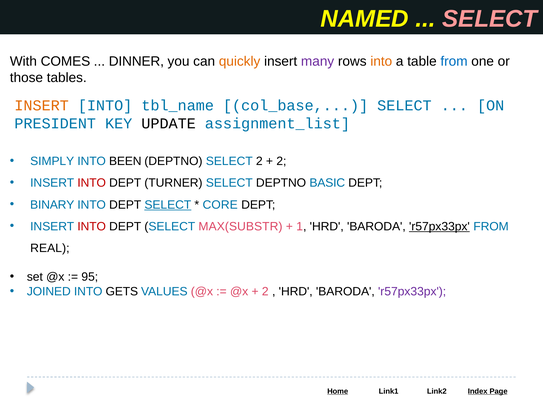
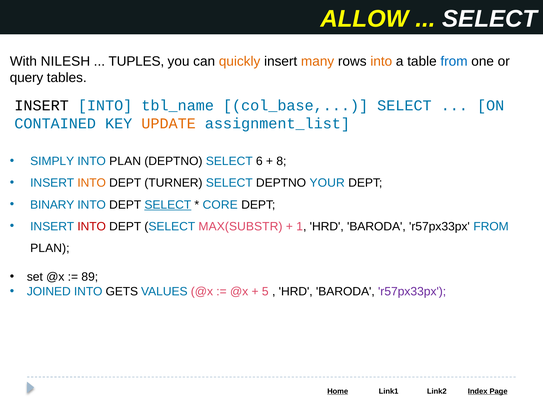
NAMED: NAMED -> ALLOW
SELECT at (490, 19) colour: pink -> white
COMES: COMES -> NILESH
DINNER: DINNER -> TUPLES
many colour: purple -> orange
those: those -> query
INSERT at (42, 106) colour: orange -> black
PRESIDENT: PRESIDENT -> CONTAINED
UPDATE colour: black -> orange
INTO BEEN: BEEN -> PLAN
SELECT 2: 2 -> 6
2 at (281, 161): 2 -> 8
INTO at (92, 183) colour: red -> orange
BASIC: BASIC -> YOUR
r57px33px at (439, 227) underline: present -> none
REAL at (50, 248): REAL -> PLAN
95: 95 -> 89
2 at (265, 292): 2 -> 5
